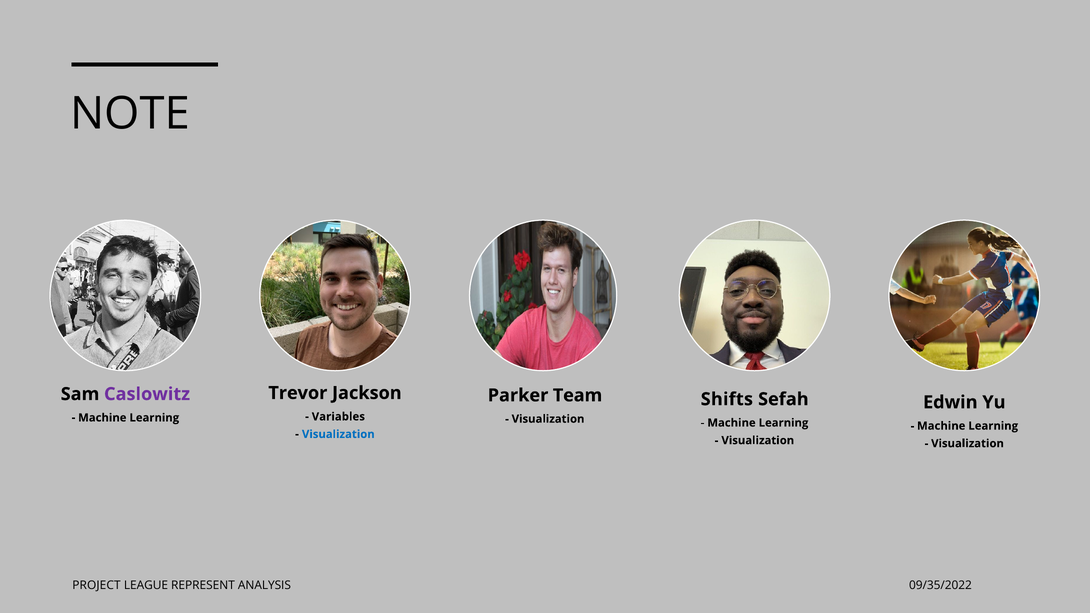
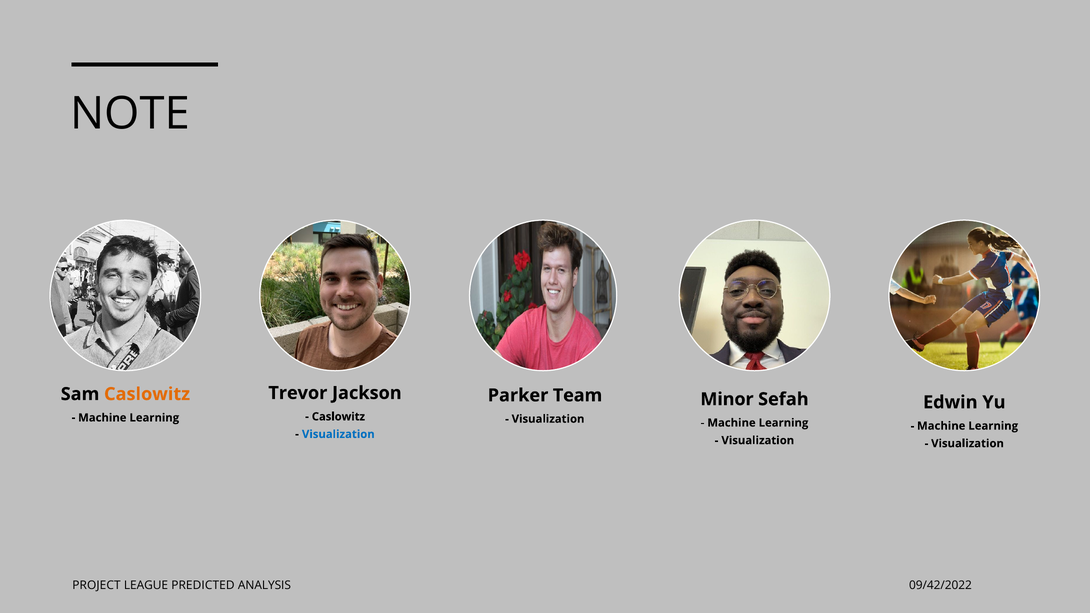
Caslowitz at (147, 394) colour: purple -> orange
Shifts: Shifts -> Minor
Variables at (338, 417): Variables -> Caslowitz
REPRESENT: REPRESENT -> PREDICTED
09/35/2022: 09/35/2022 -> 09/42/2022
